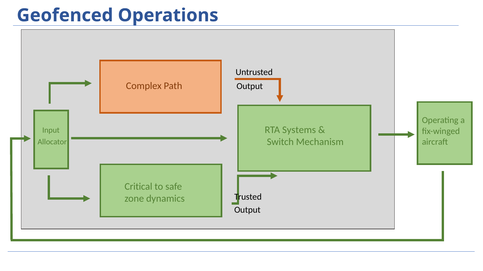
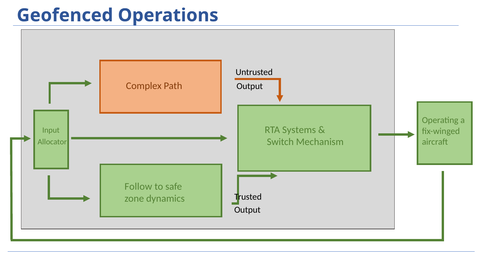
Critical: Critical -> Follow
